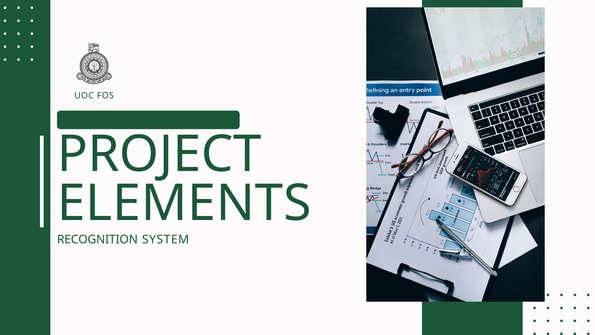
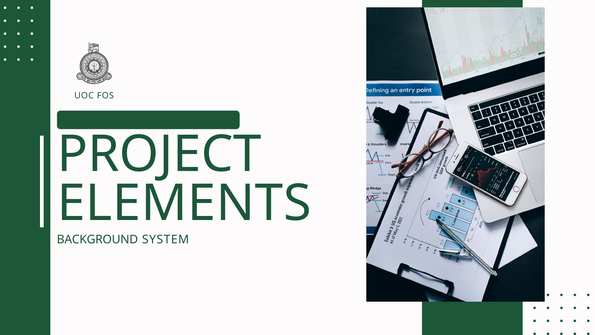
RECOGNITION: RECOGNITION -> BACKGROUND
